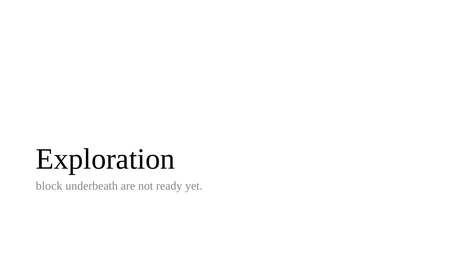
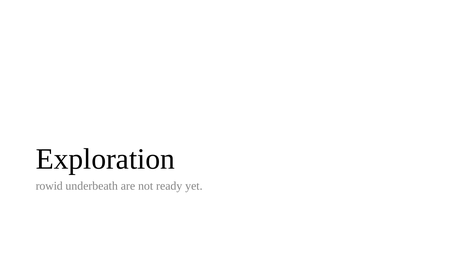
block: block -> rowid
